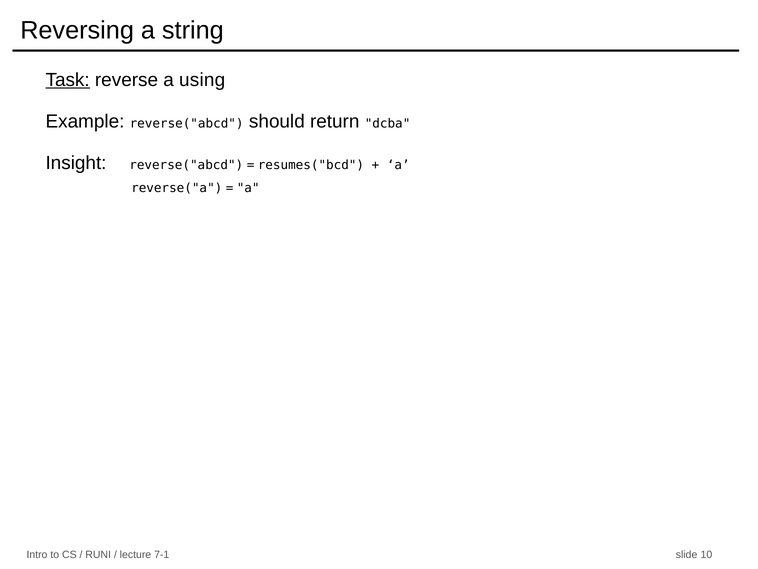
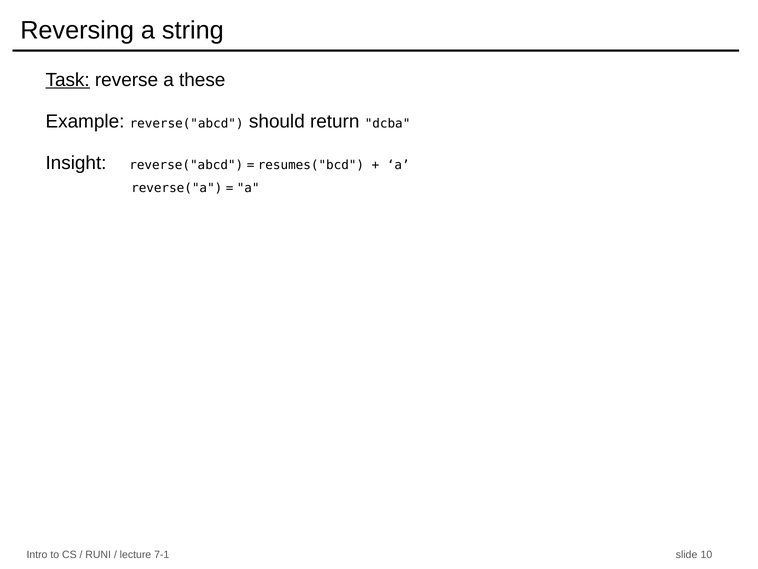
using: using -> these
